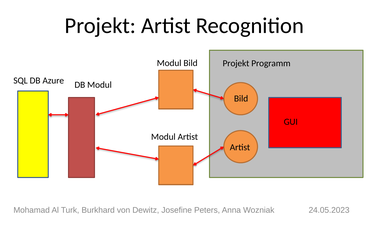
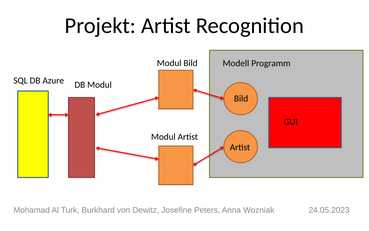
Projekt at (236, 63): Projekt -> Modell
